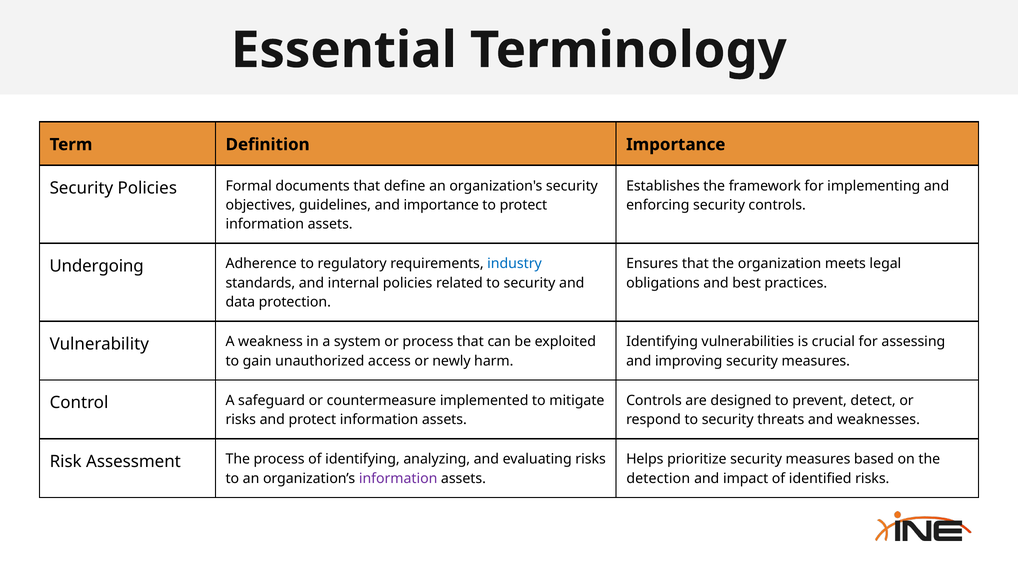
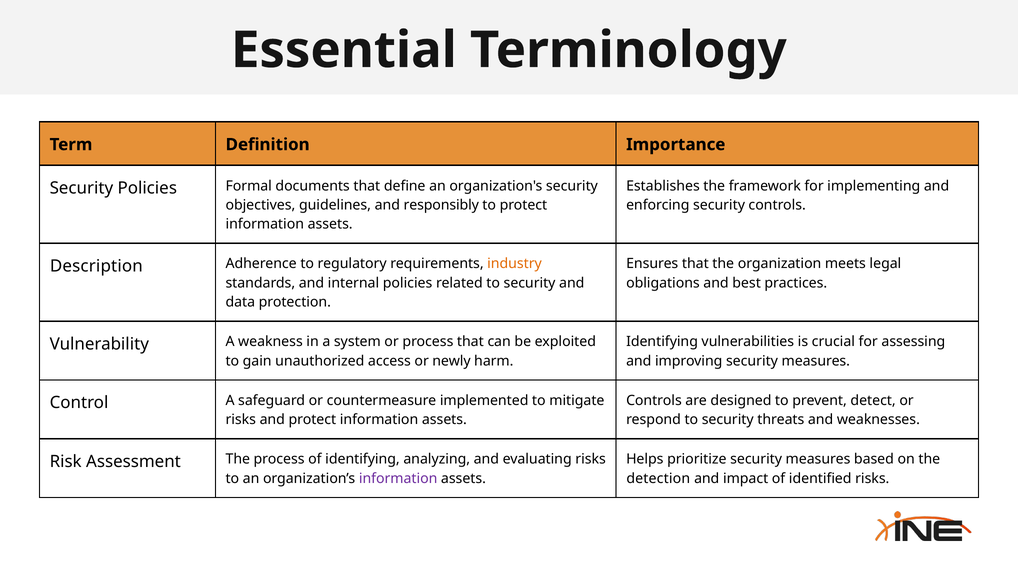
and importance: importance -> responsibly
Undergoing: Undergoing -> Description
industry colour: blue -> orange
